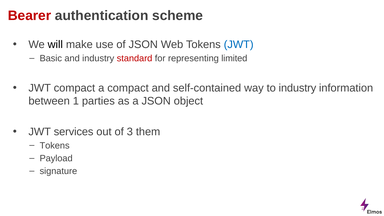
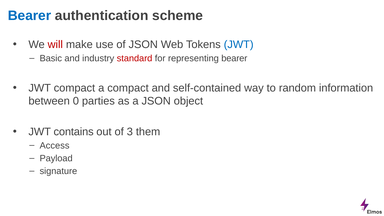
Bearer at (29, 16) colour: red -> blue
will colour: black -> red
representing limited: limited -> bearer
to industry: industry -> random
1: 1 -> 0
services: services -> contains
Tokens at (55, 146): Tokens -> Access
